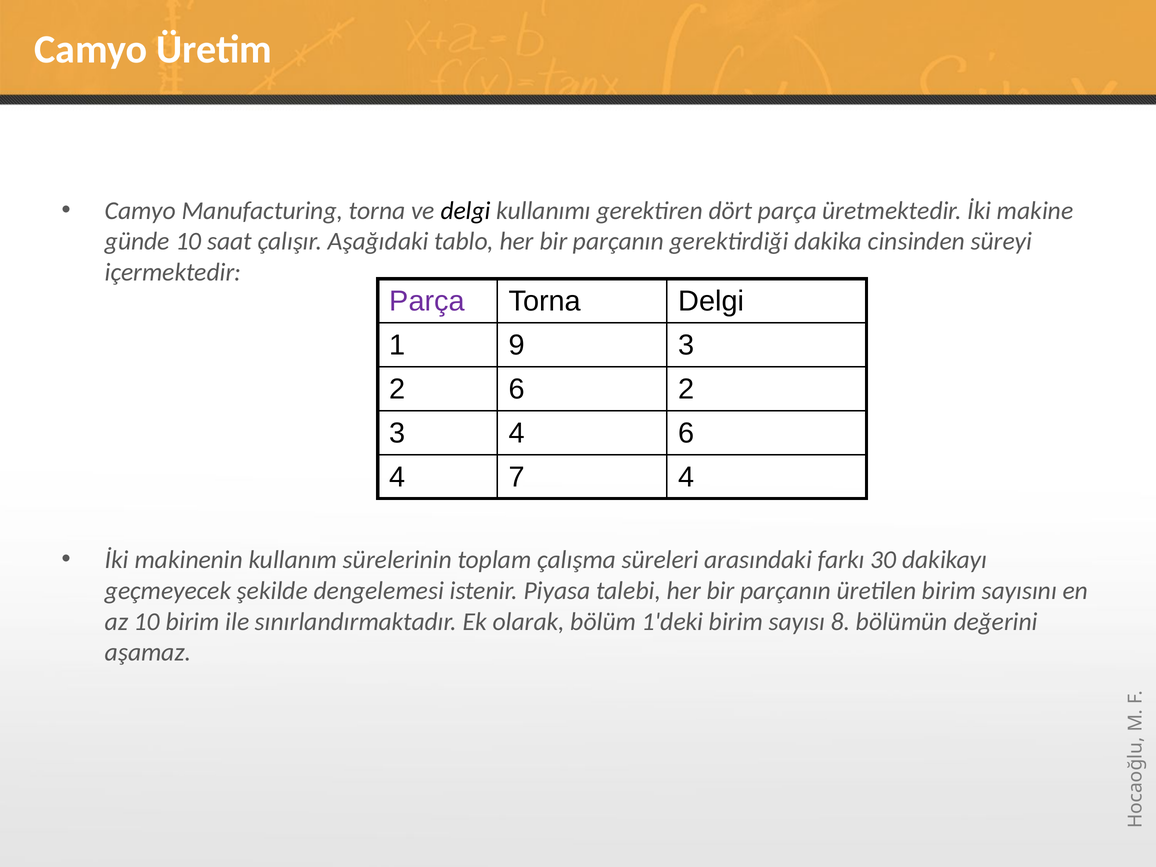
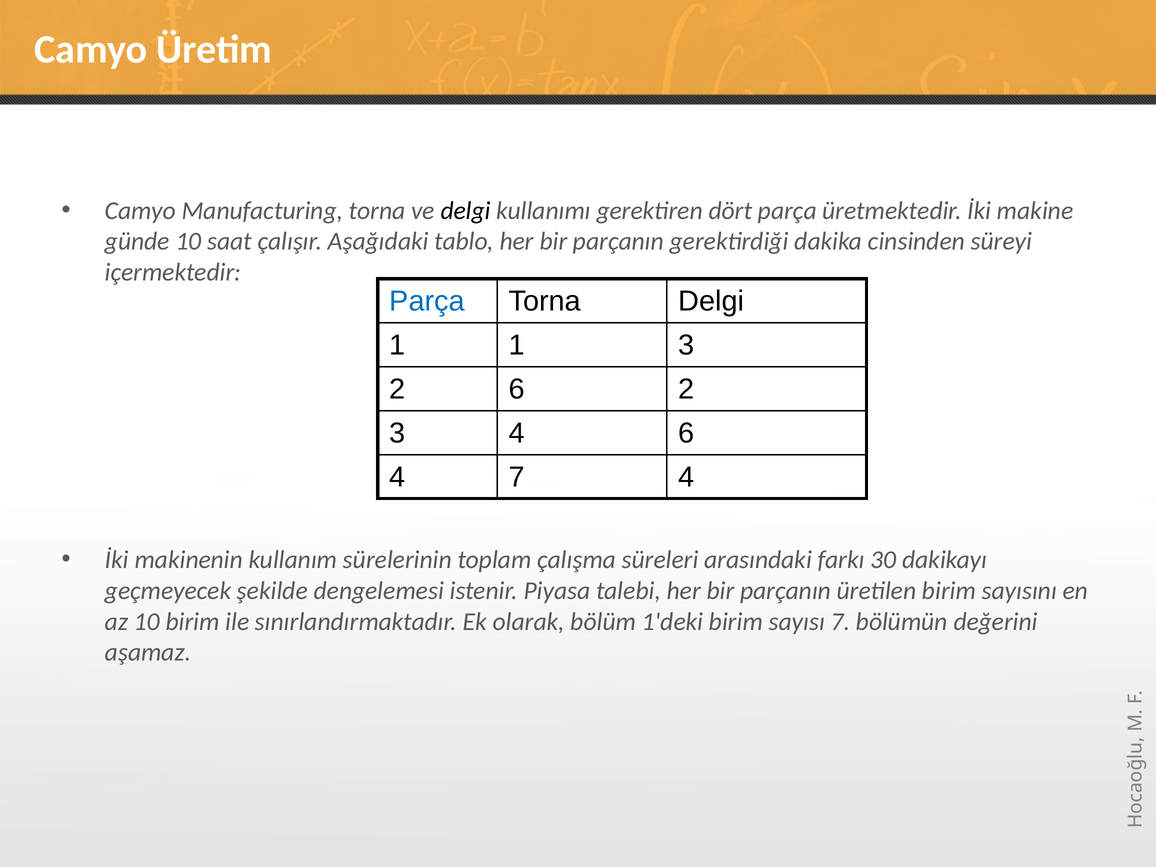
Parça at (427, 301) colour: purple -> blue
1 9: 9 -> 1
sayısı 8: 8 -> 7
